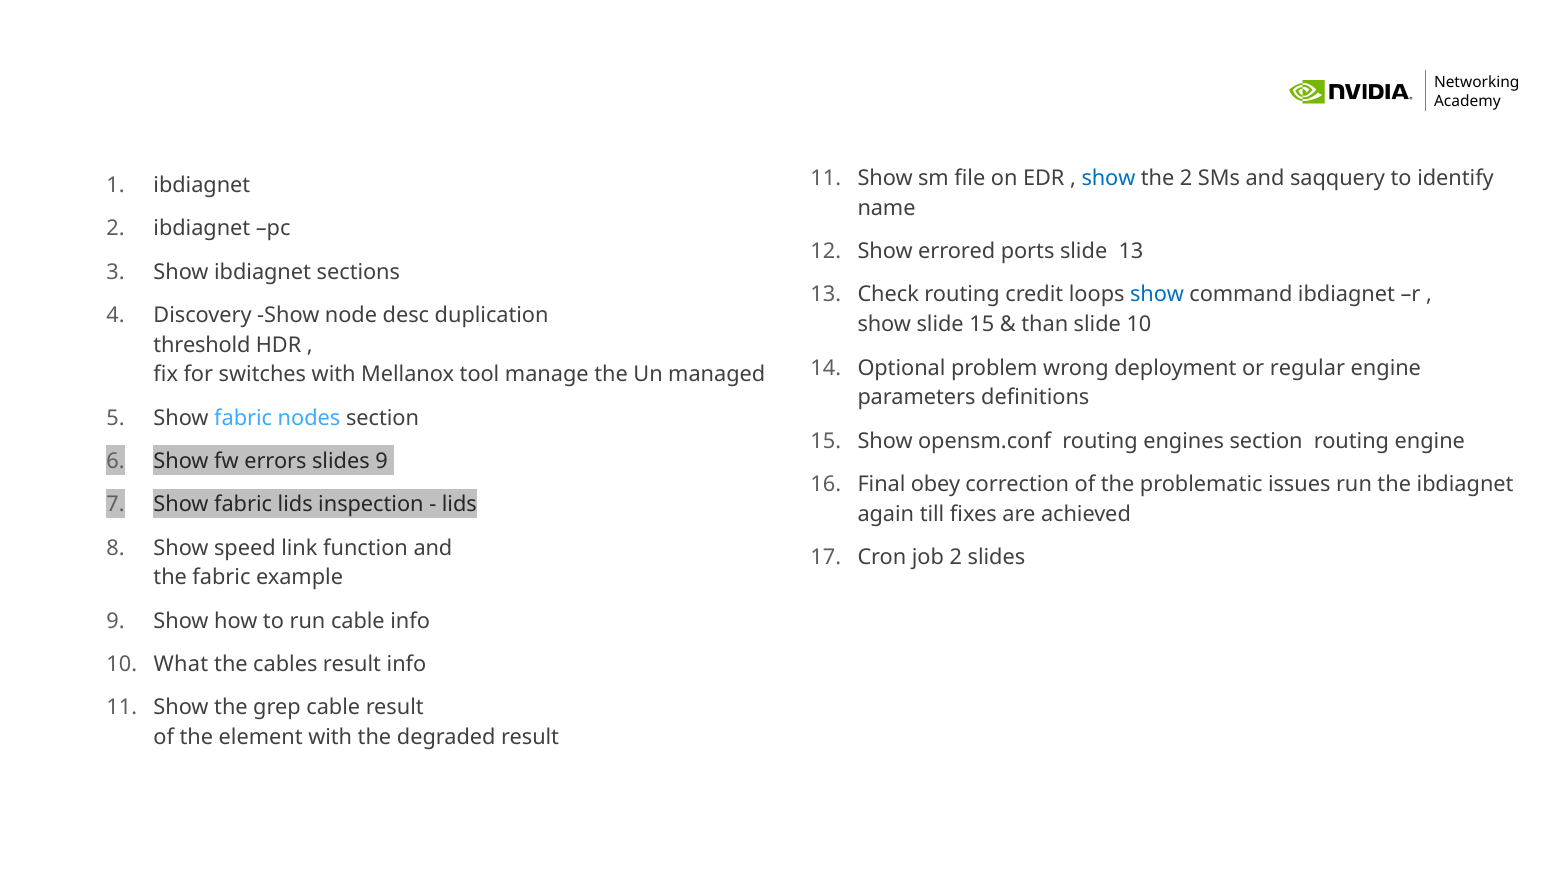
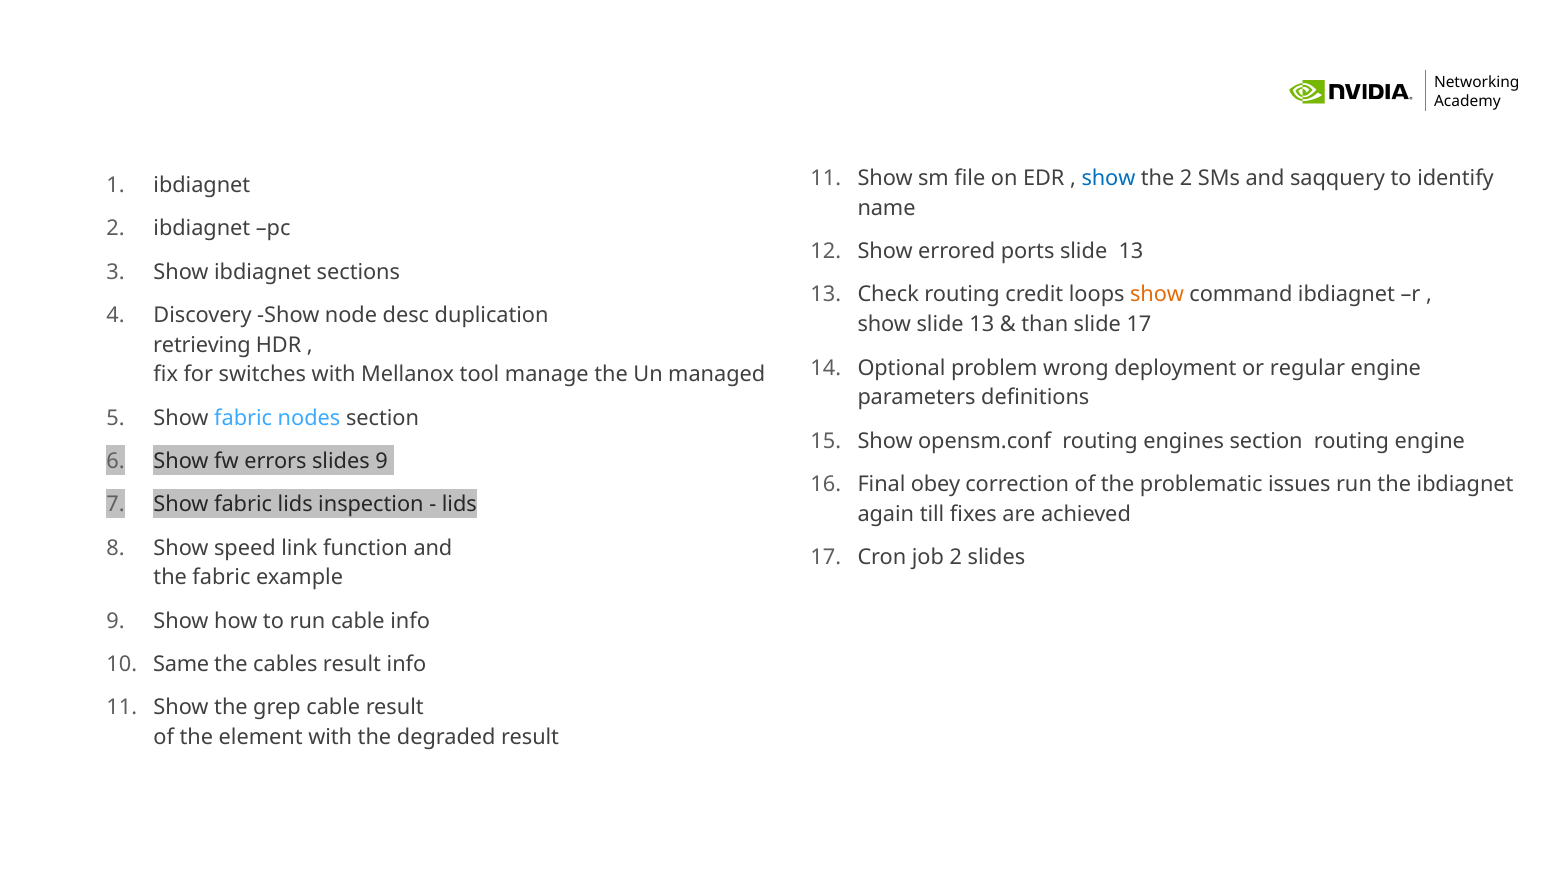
show at (1157, 295) colour: blue -> orange
show slide 15: 15 -> 13
slide 10: 10 -> 17
threshold: threshold -> retrieving
What: What -> Same
